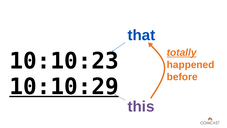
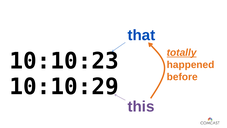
10:10:29 underline: present -> none
